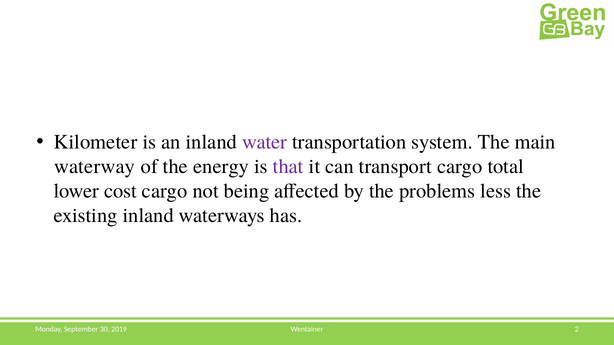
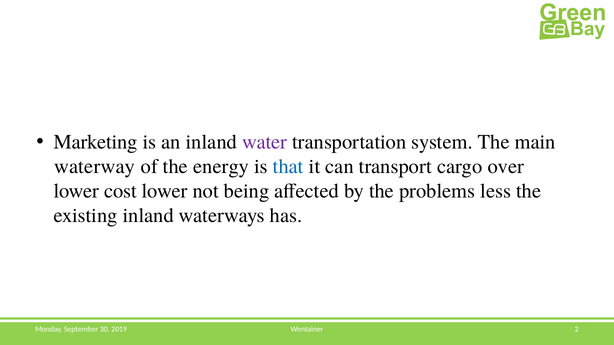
Kilometer: Kilometer -> Marketing
that colour: purple -> blue
total: total -> over
cost cargo: cargo -> lower
